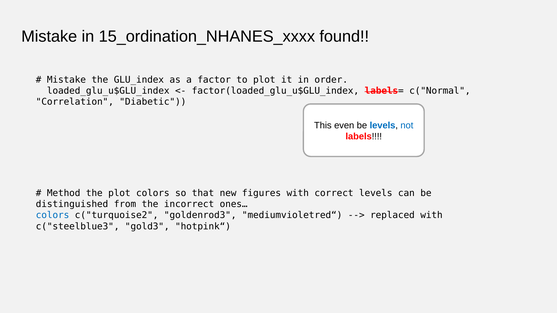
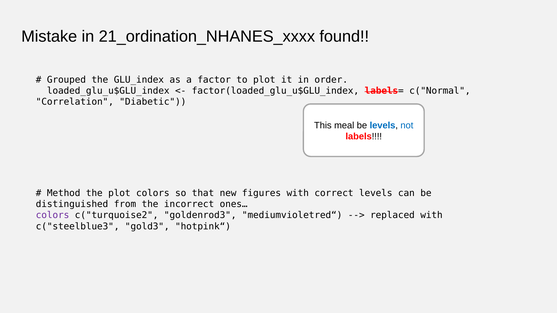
15_ordination_NHANES_xxxx: 15_ordination_NHANES_xxxx -> 21_ordination_NHANES_xxxx
Mistake at (66, 80): Mistake -> Grouped
even: even -> meal
colors at (53, 215) colour: blue -> purple
